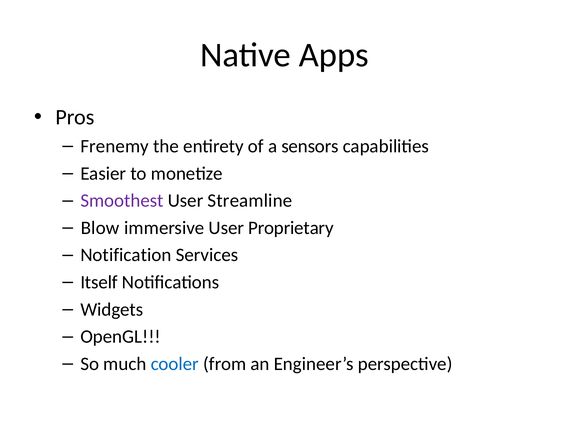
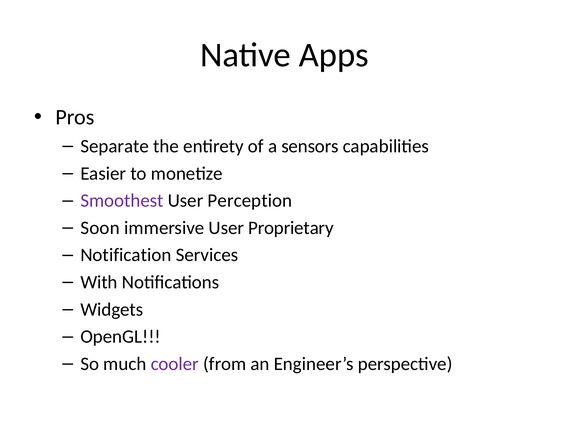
Frenemy: Frenemy -> Separate
Streamline: Streamline -> Perception
Blow: Blow -> Soon
Itself: Itself -> With
cooler colour: blue -> purple
